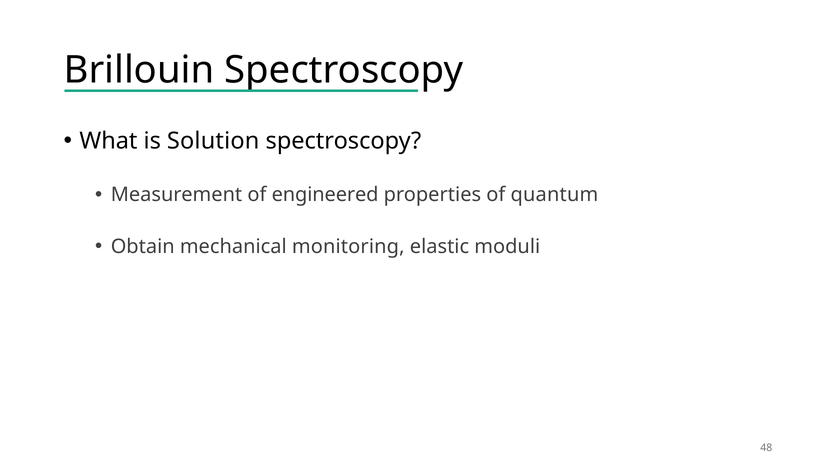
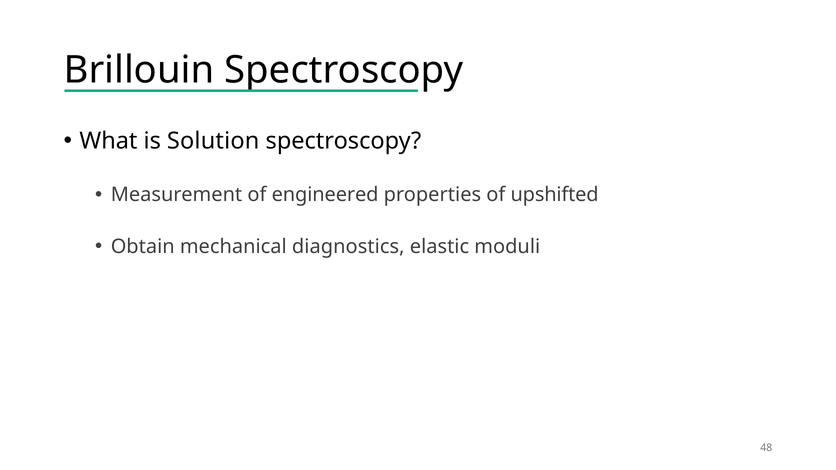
quantum: quantum -> upshifted
monitoring: monitoring -> diagnostics
